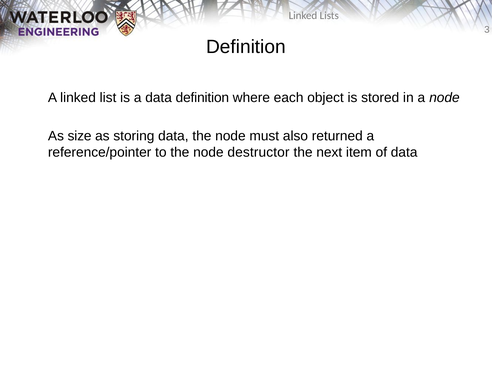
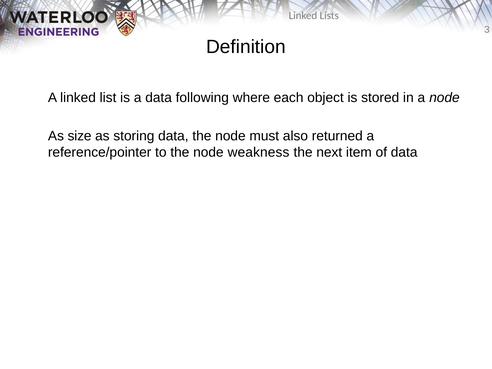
data definition: definition -> following
destructor: destructor -> weakness
